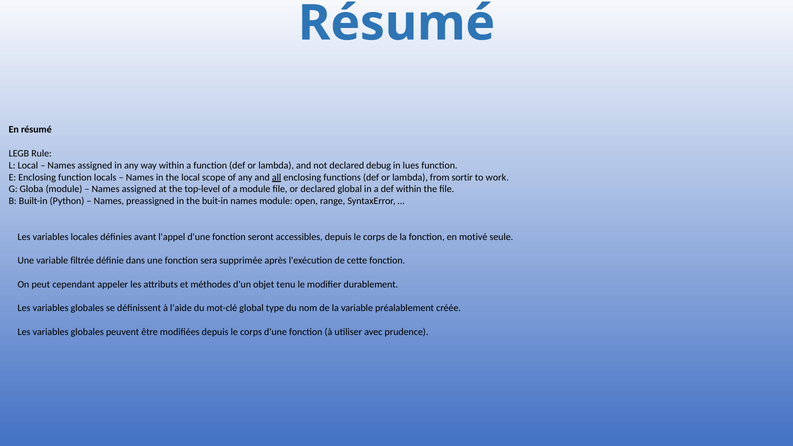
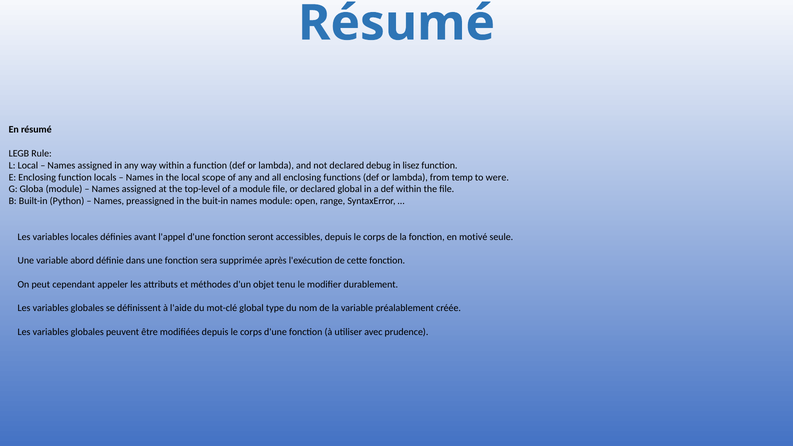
lues: lues -> lisez
all underline: present -> none
sortir: sortir -> temp
work: work -> were
filtrée: filtrée -> abord
